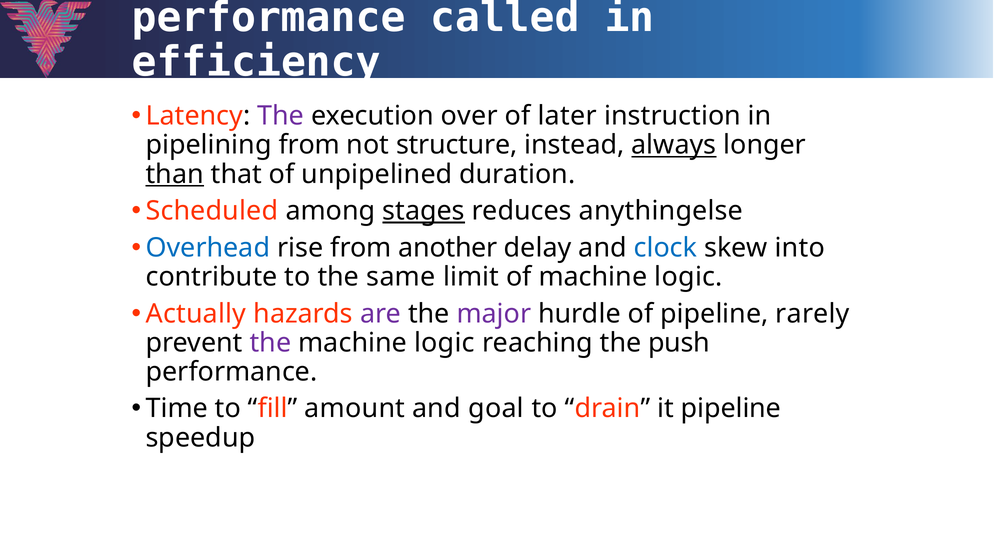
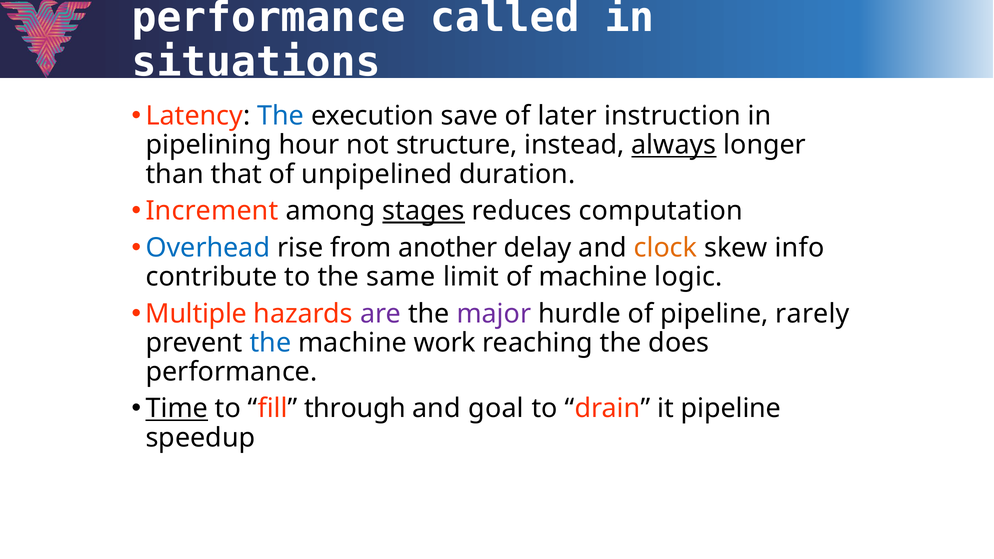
efficiency: efficiency -> situations
The at (281, 116) colour: purple -> blue
over: over -> save
pipelining from: from -> hour
than underline: present -> none
Scheduled: Scheduled -> Increment
anythingelse: anythingelse -> computation
clock colour: blue -> orange
into: into -> info
Actually: Actually -> Multiple
the at (270, 343) colour: purple -> blue
logic at (444, 343): logic -> work
push: push -> does
Time underline: none -> present
amount: amount -> through
